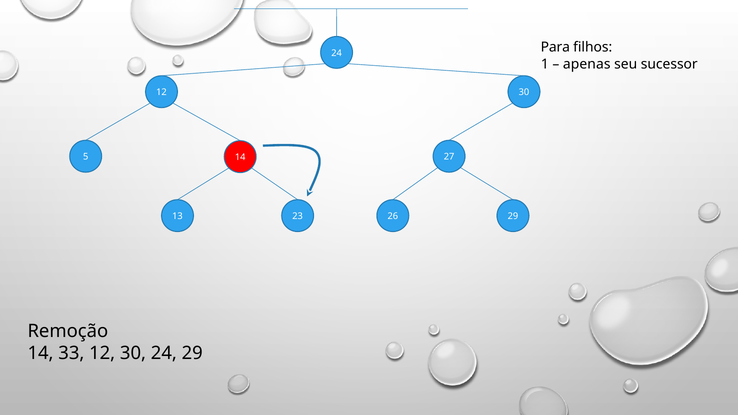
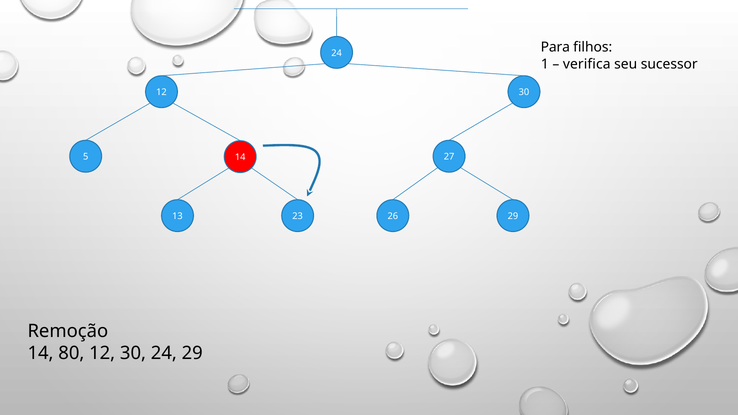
apenas: apenas -> verifica
33: 33 -> 80
